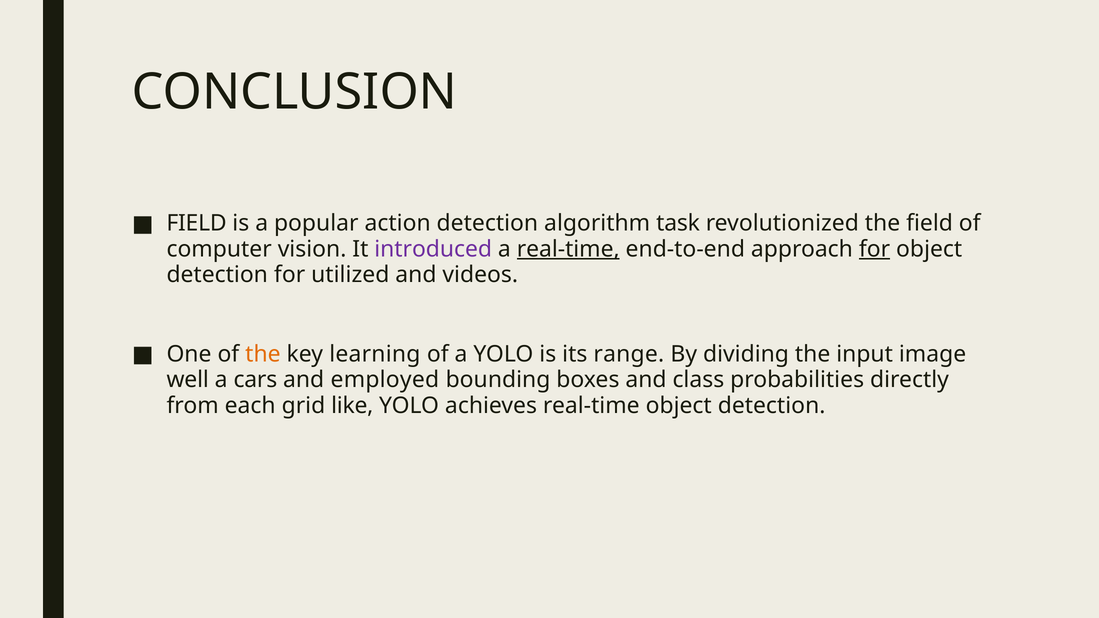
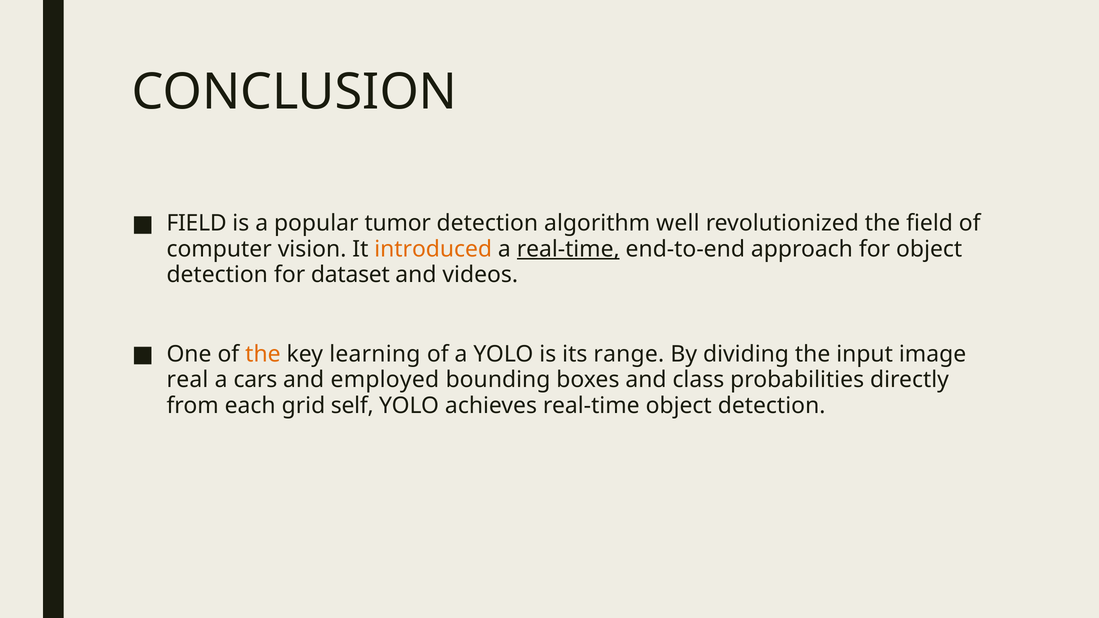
action: action -> tumor
task: task -> well
introduced colour: purple -> orange
for at (875, 249) underline: present -> none
utilized: utilized -> dataset
well: well -> real
like: like -> self
